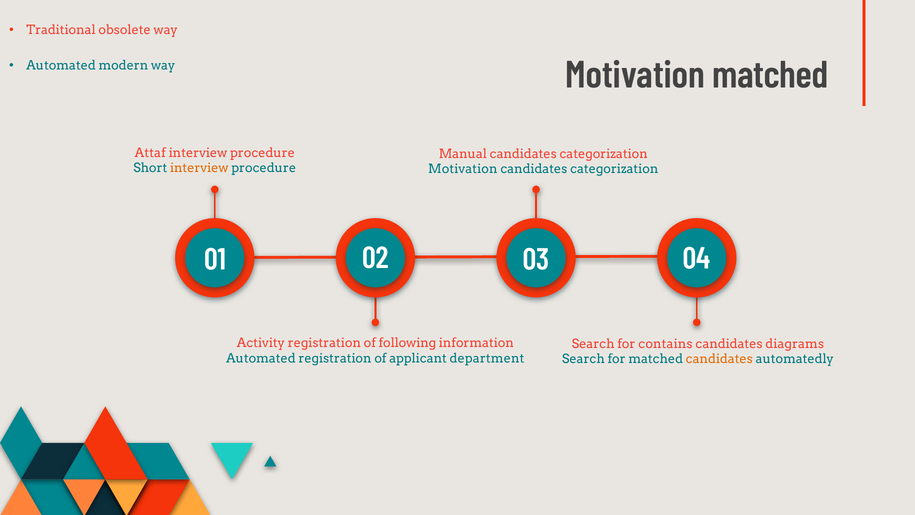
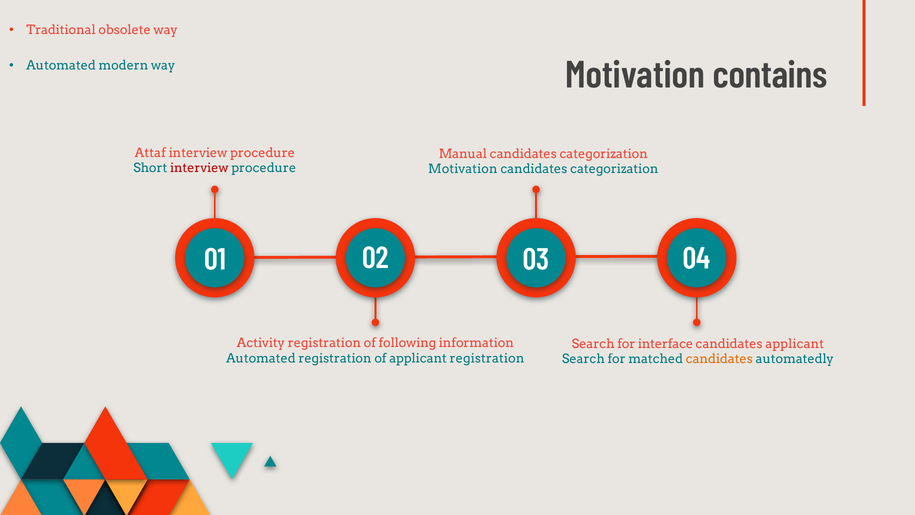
Motivation matched: matched -> contains
interview at (199, 168) colour: orange -> red
contains: contains -> interface
candidates diagrams: diagrams -> applicant
applicant department: department -> registration
